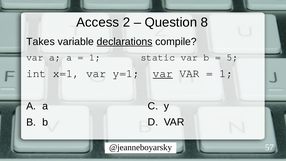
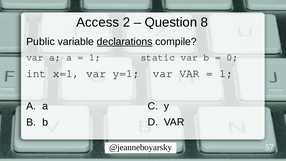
Takes: Takes -> Public
5: 5 -> 0
var at (163, 73) underline: present -> none
